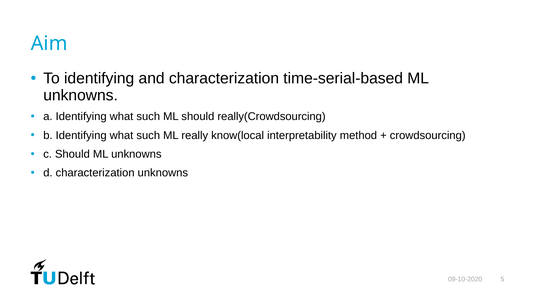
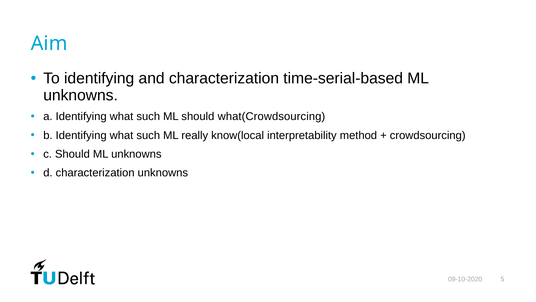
really(Crowdsourcing: really(Crowdsourcing -> what(Crowdsourcing
